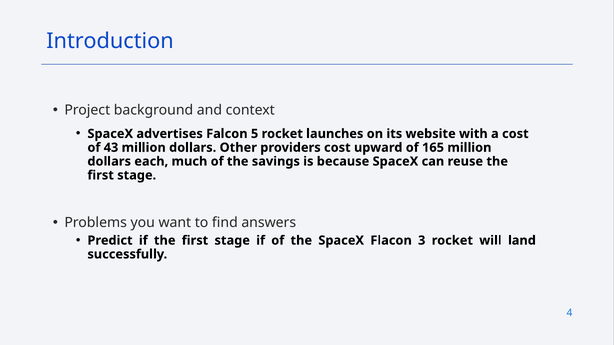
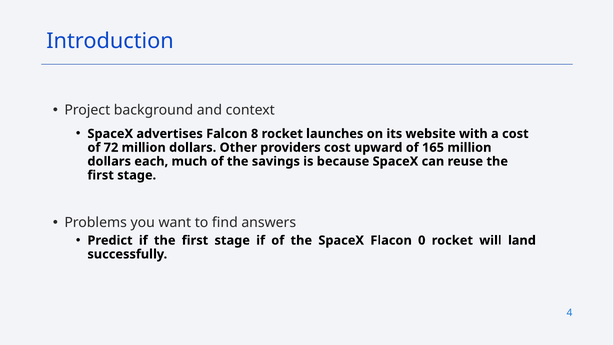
5: 5 -> 8
43: 43 -> 72
3: 3 -> 0
